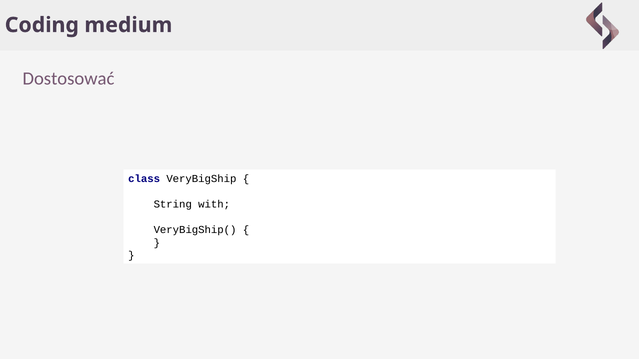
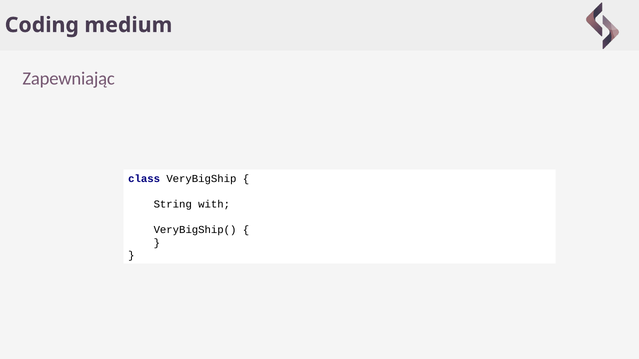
Dostosować: Dostosować -> Zapewniając
